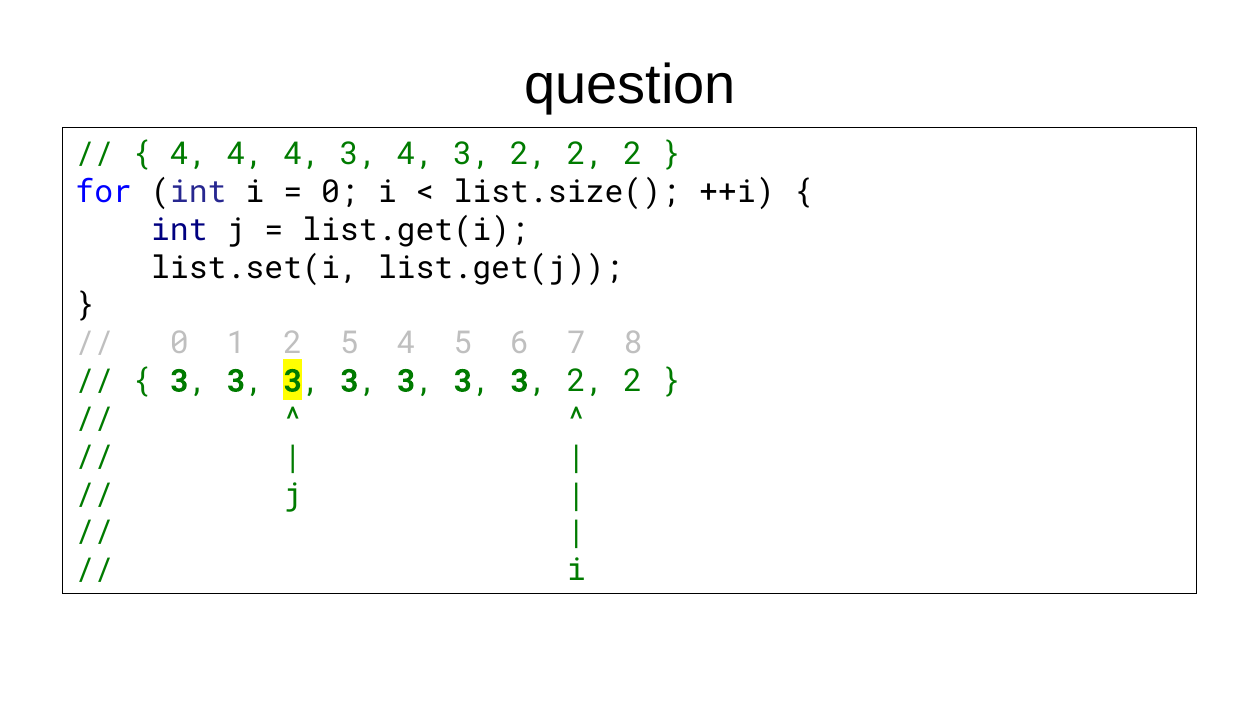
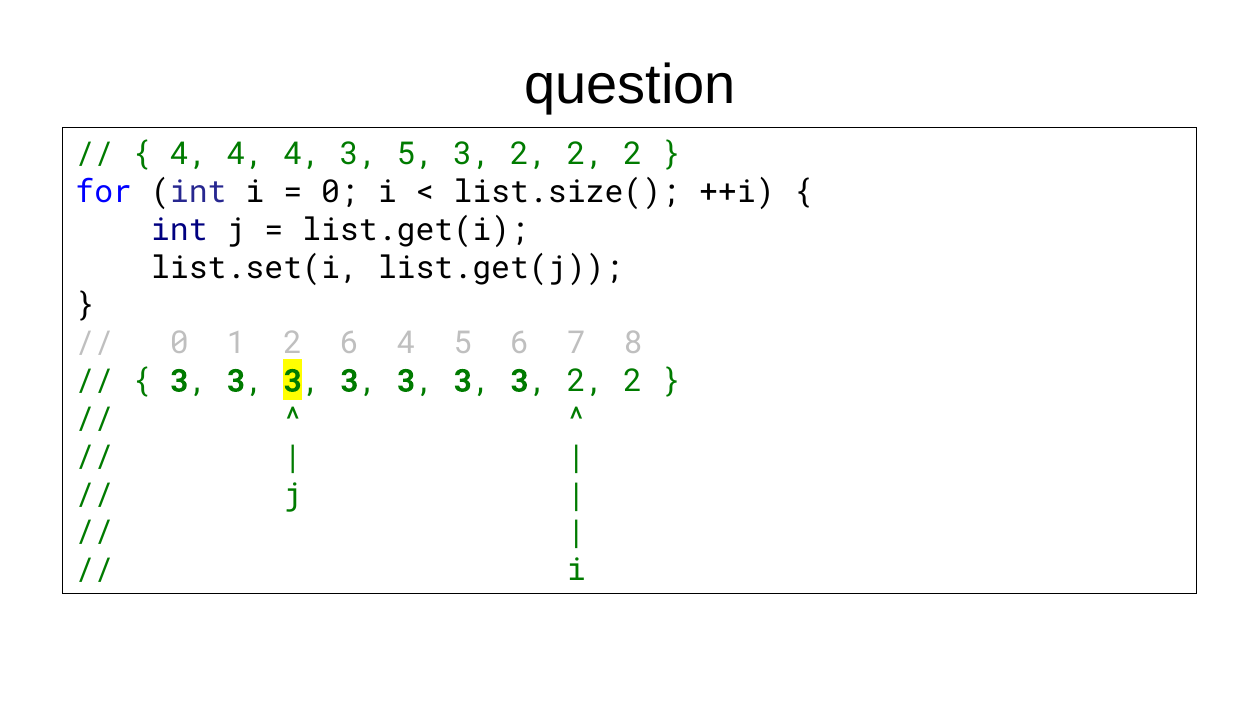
3 4: 4 -> 5
5 at (349, 343): 5 -> 6
